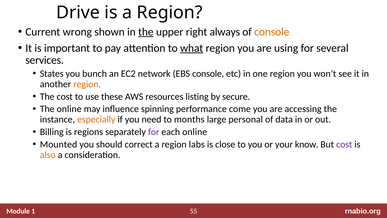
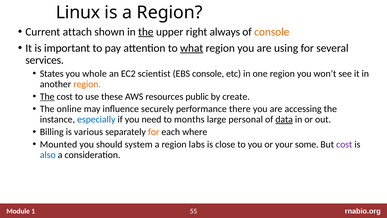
Drive: Drive -> Linux
wrong: wrong -> attach
bunch: bunch -> whole
network: network -> scientist
The at (47, 96) underline: none -> present
listing: listing -> public
secure: secure -> create
spinning: spinning -> securely
come: come -> there
especially colour: orange -> blue
data underline: none -> present
regions: regions -> various
for at (154, 132) colour: purple -> orange
each online: online -> where
correct: correct -> system
know: know -> some
also colour: orange -> blue
